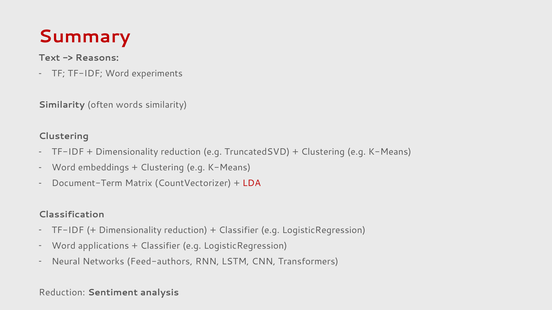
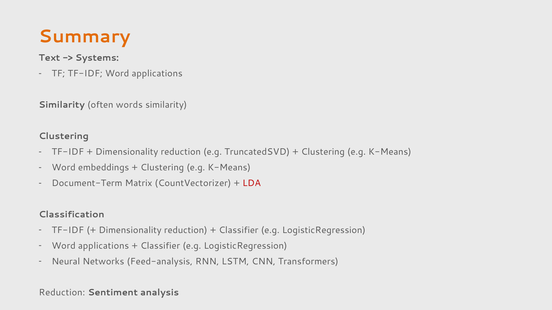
Summary colour: red -> orange
Reasons: Reasons -> Systems
TF-IDF Word experiments: experiments -> applications
Feed-authors: Feed-authors -> Feed-analysis
